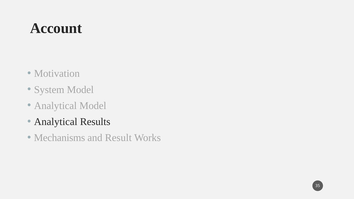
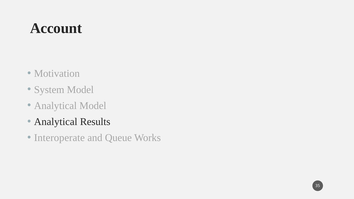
Mechanisms: Mechanisms -> Interoperate
Result: Result -> Queue
